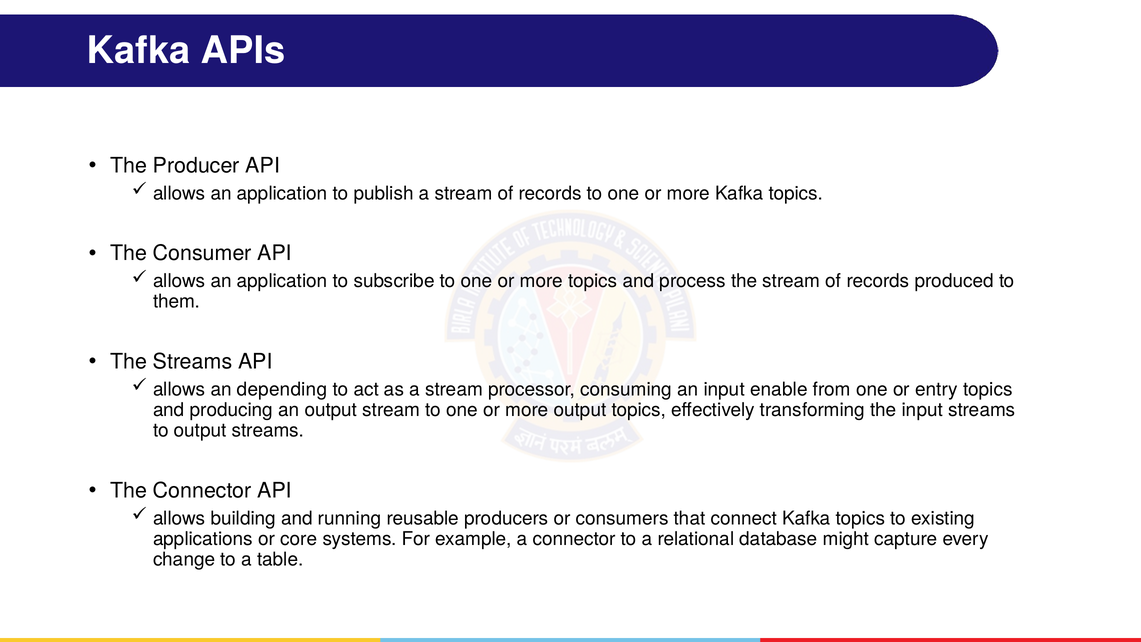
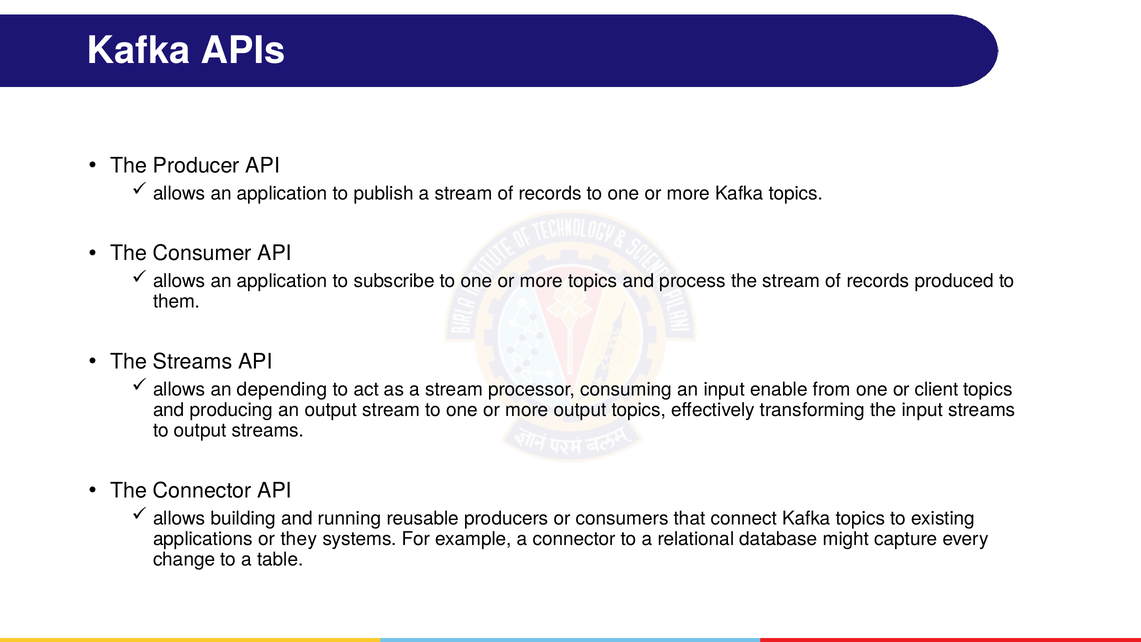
entry: entry -> client
core: core -> they
